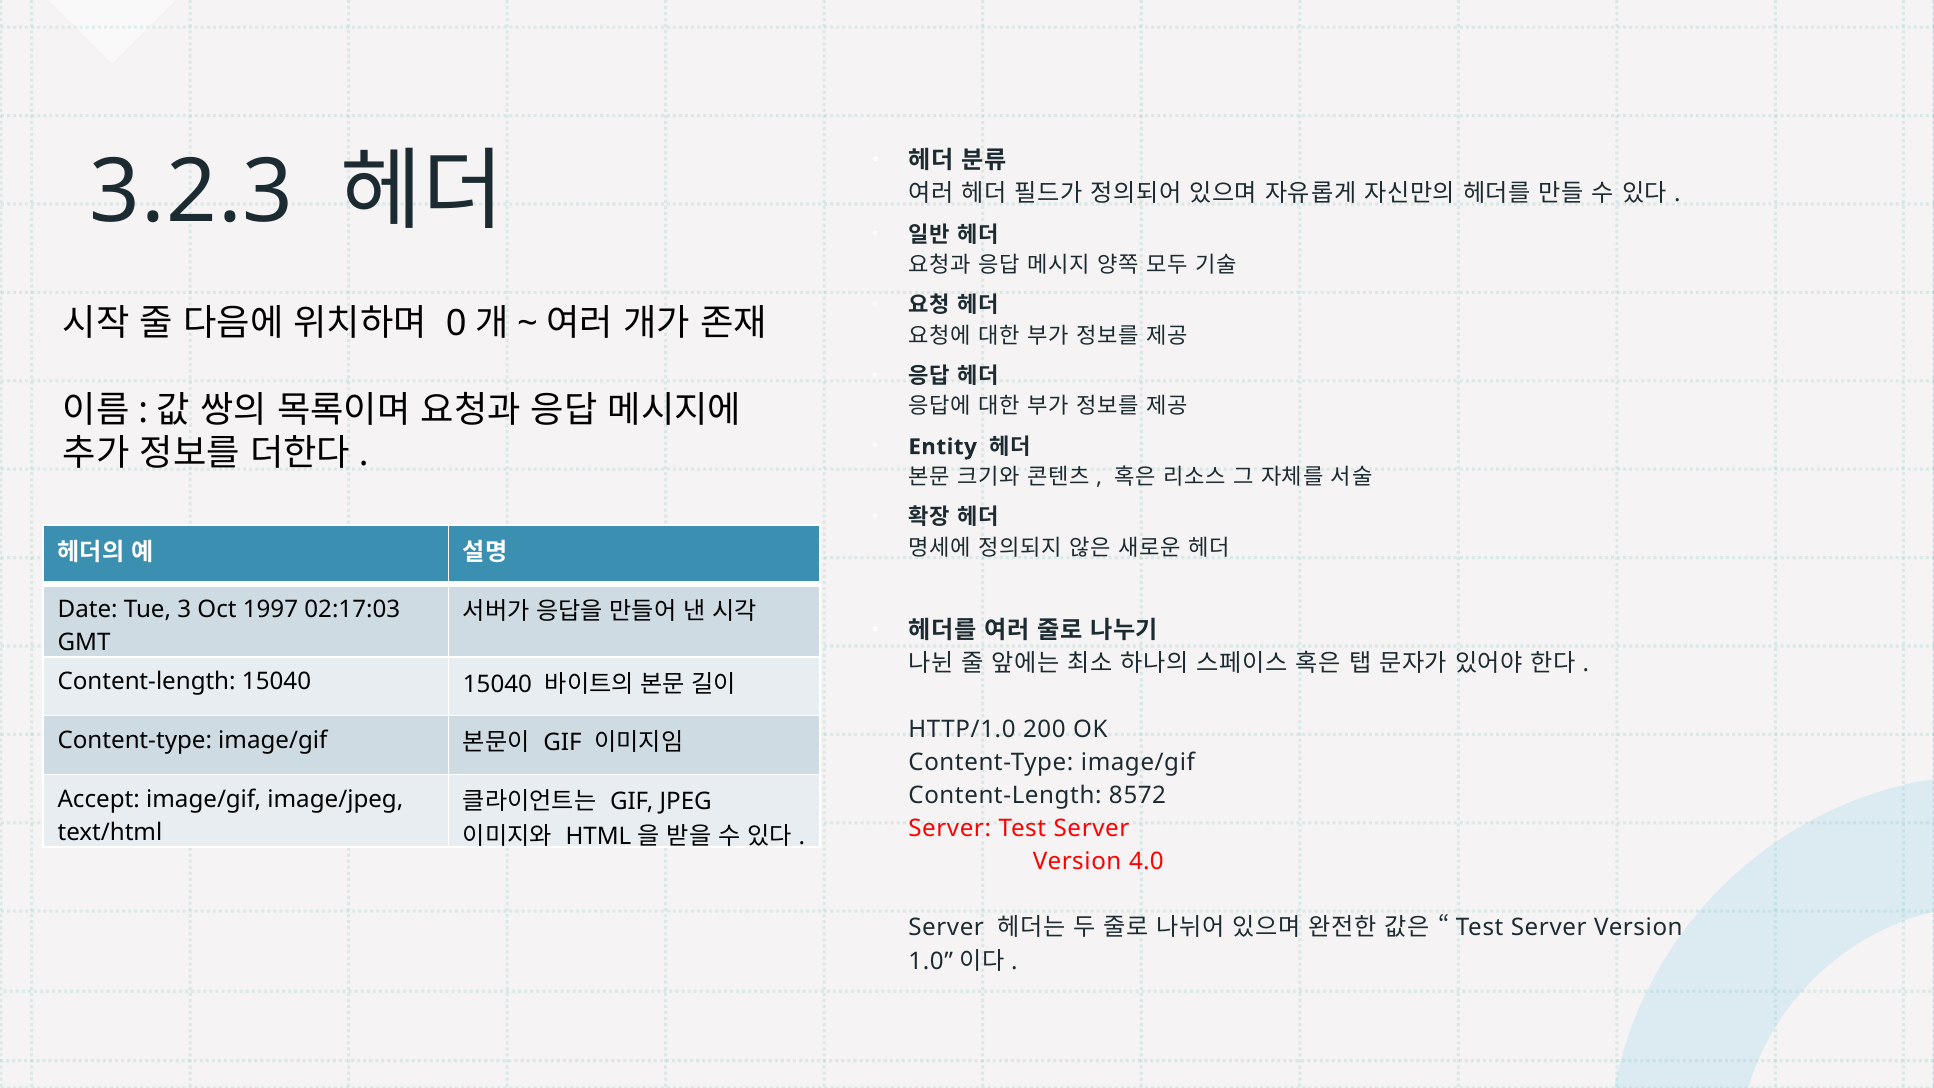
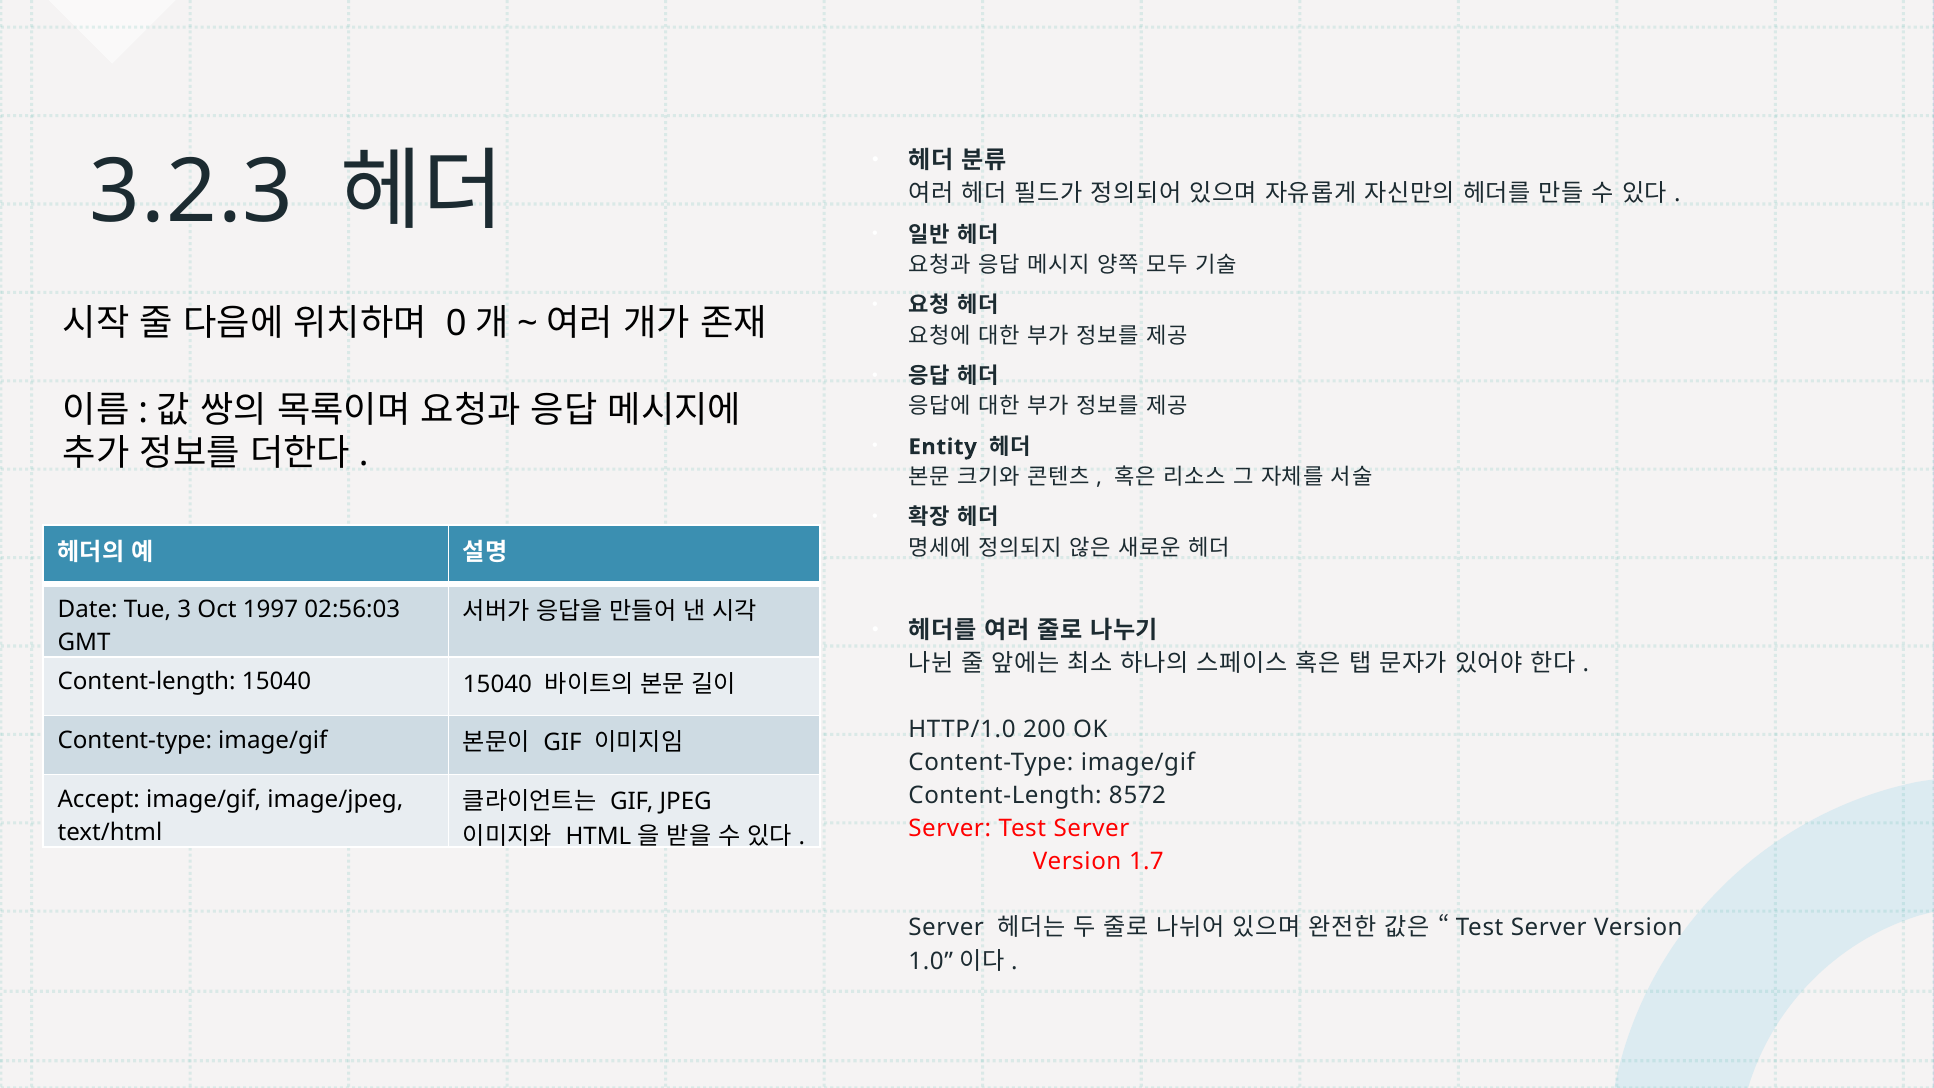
02:17:03: 02:17:03 -> 02:56:03
4.0: 4.0 -> 1.7
